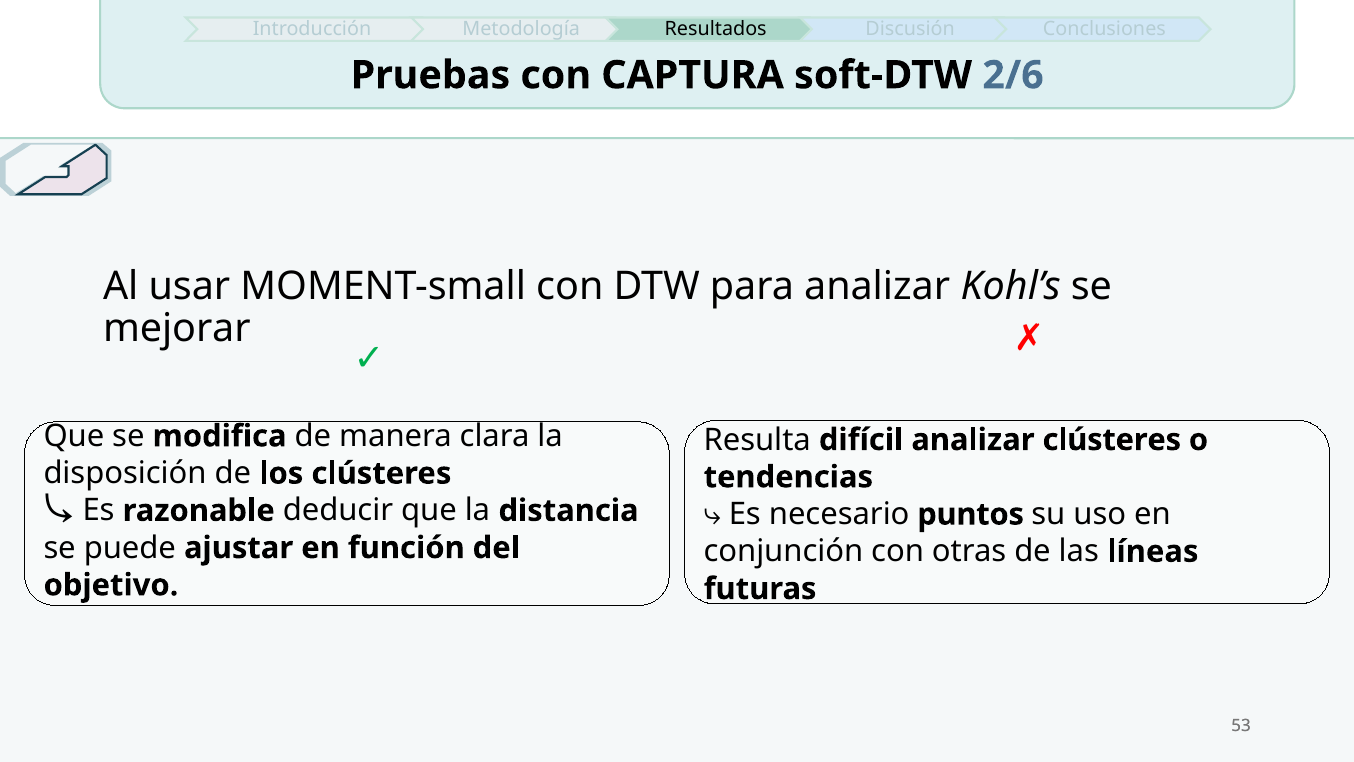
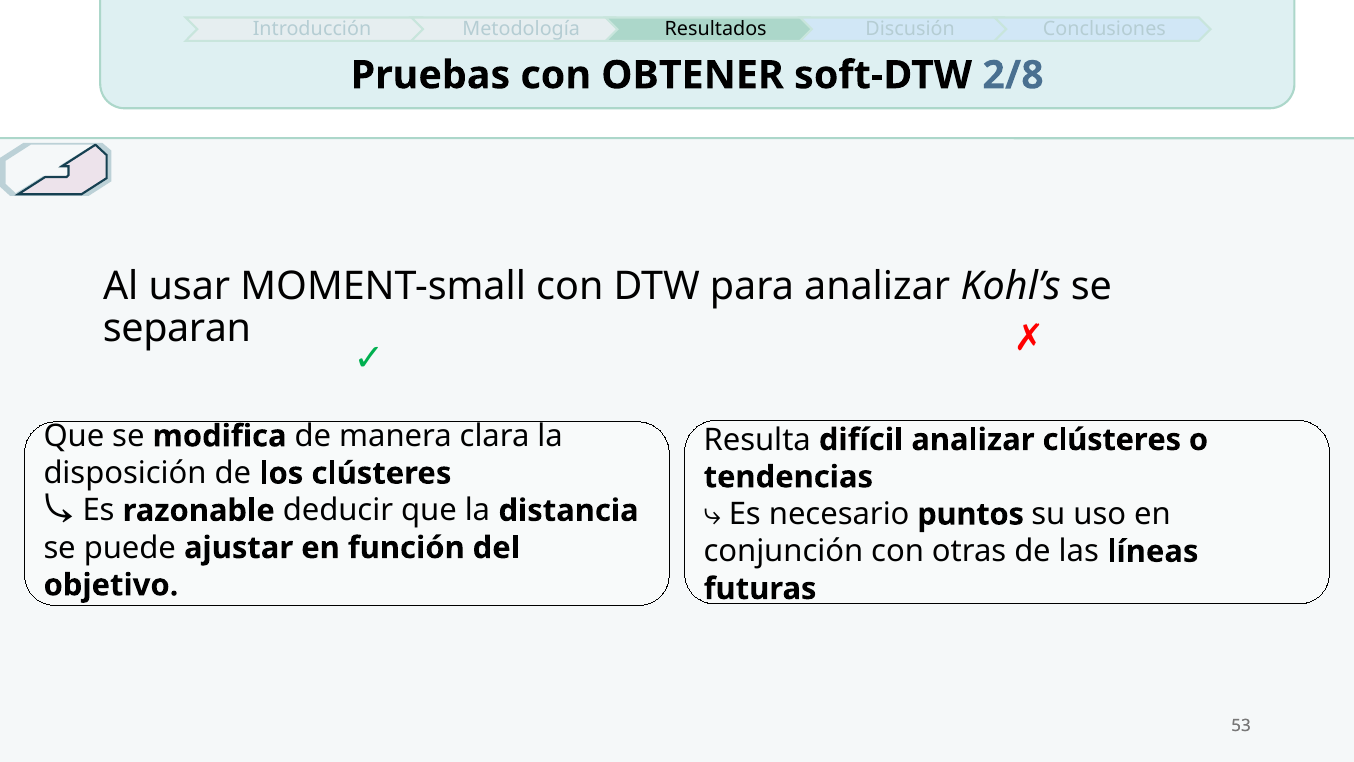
CAPTURA: CAPTURA -> OBTENER
2/6: 2/6 -> 2/8
mejorar: mejorar -> separan
